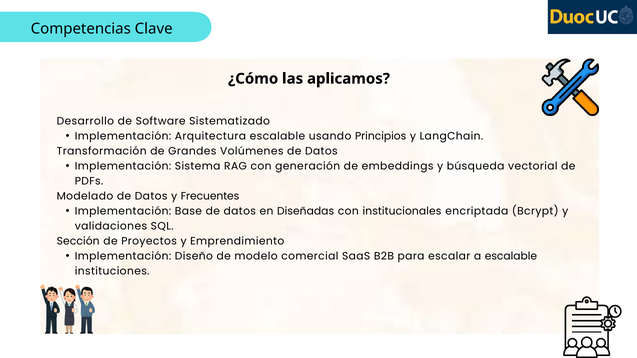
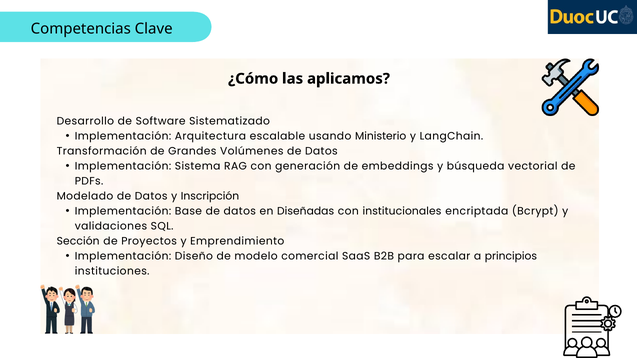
Principios: Principios -> Ministerio
Frecuentes: Frecuentes -> Inscripción
a escalable: escalable -> principios
